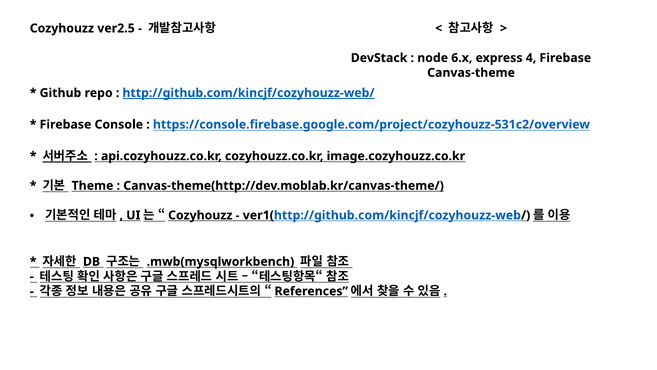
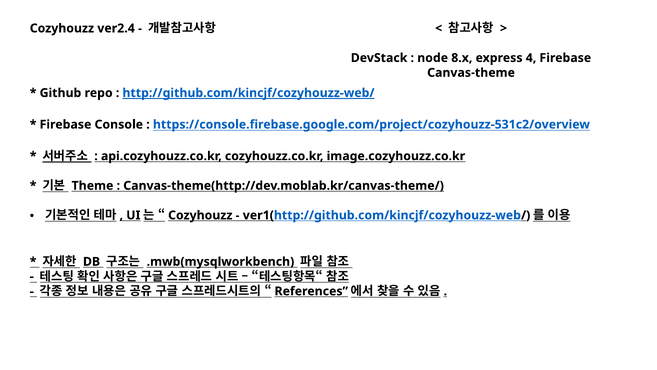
ver2.5: ver2.5 -> ver2.4
6.x: 6.x -> 8.x
